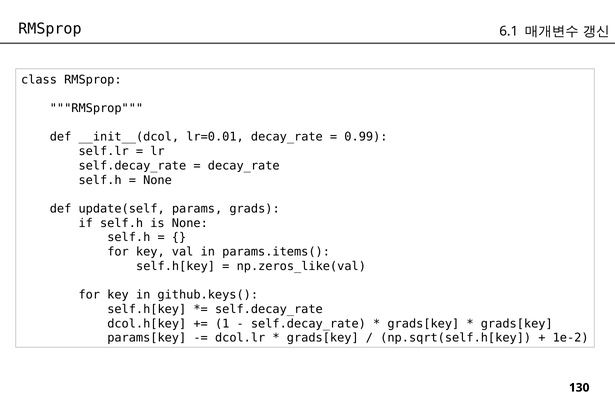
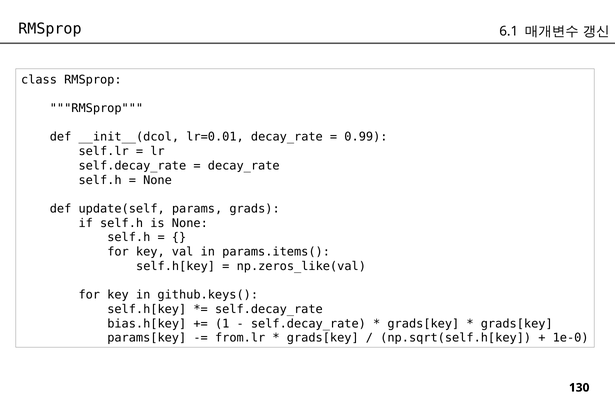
dcol.h[key: dcol.h[key -> bias.h[key
dcol.lr: dcol.lr -> from.lr
1e-2: 1e-2 -> 1e-0
